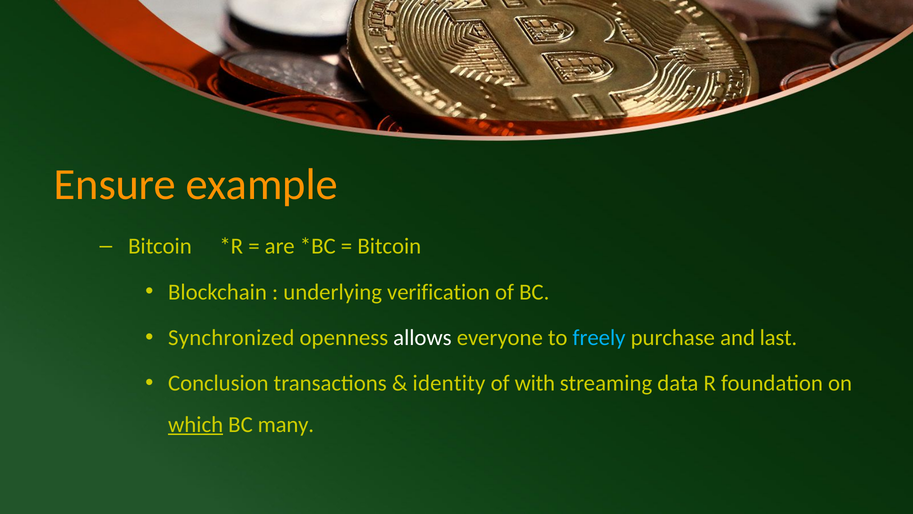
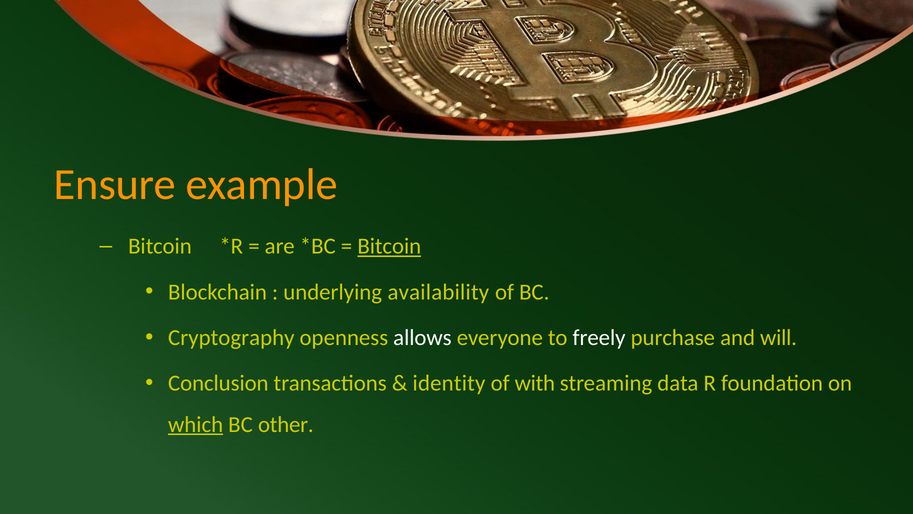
Bitcoin at (389, 246) underline: none -> present
verification: verification -> availability
Synchronized: Synchronized -> Cryptography
freely colour: light blue -> white
last: last -> will
many: many -> other
